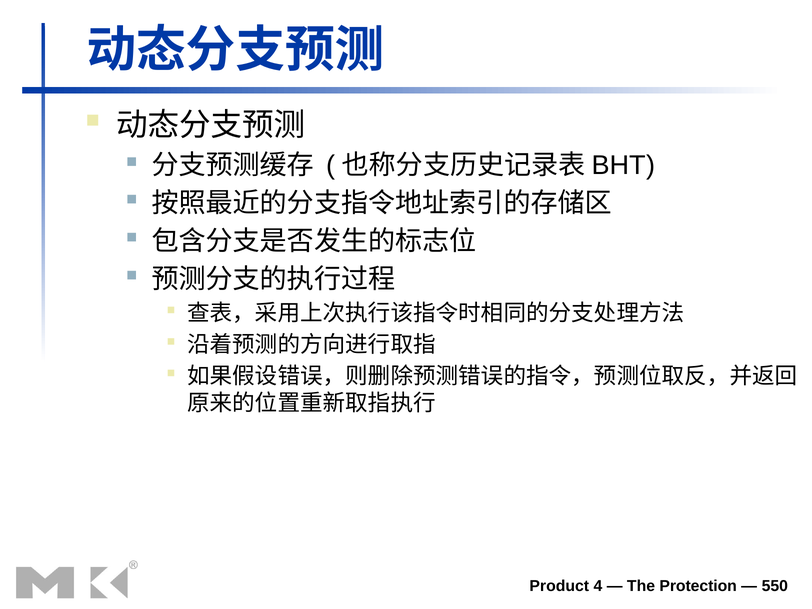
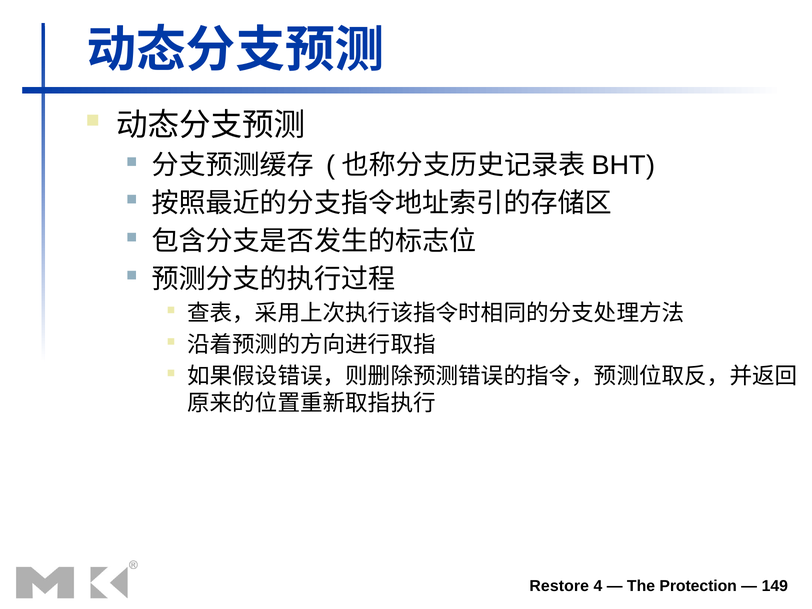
Product: Product -> Restore
550: 550 -> 149
